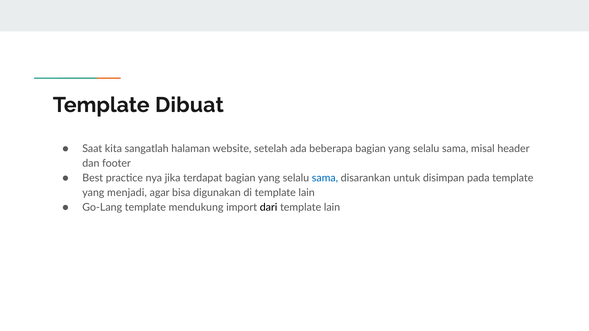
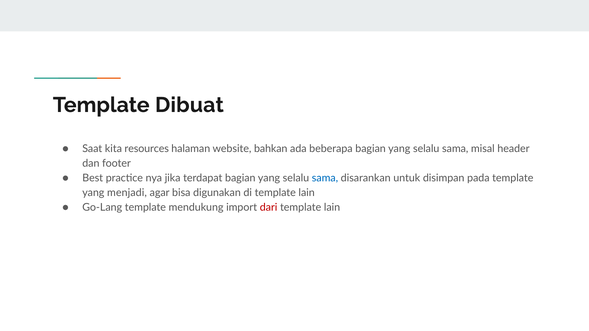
sangatlah: sangatlah -> resources
setelah: setelah -> bahkan
dari colour: black -> red
